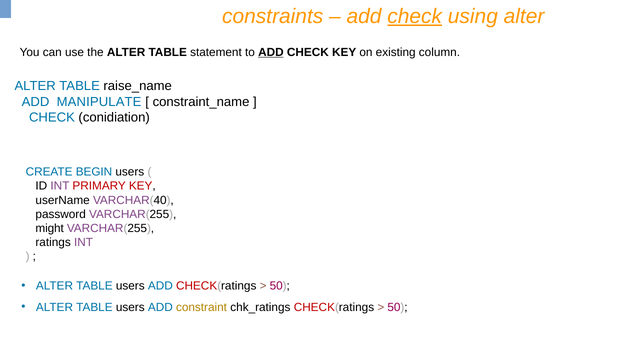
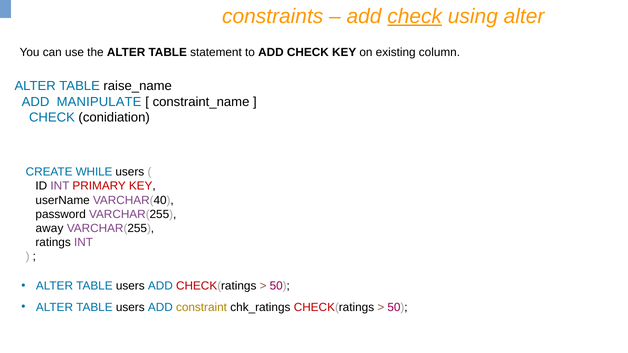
ADD at (271, 52) underline: present -> none
BEGIN: BEGIN -> WHILE
might: might -> away
